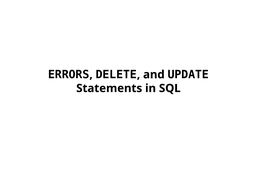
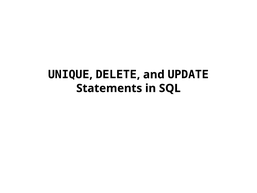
ERRORS: ERRORS -> UNIQUE
